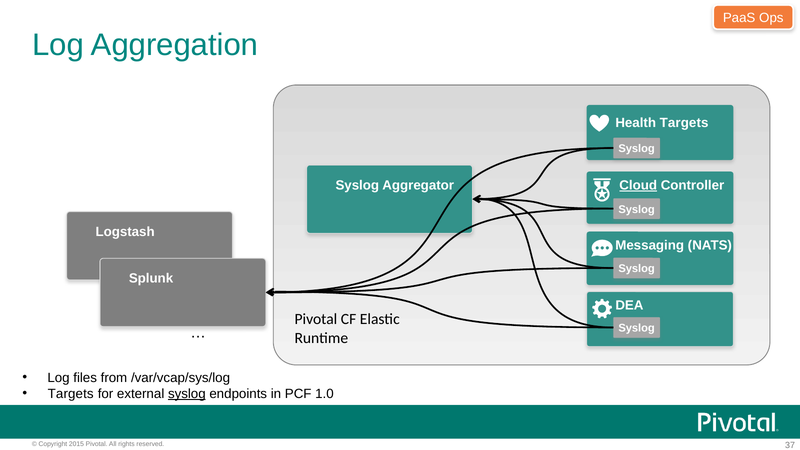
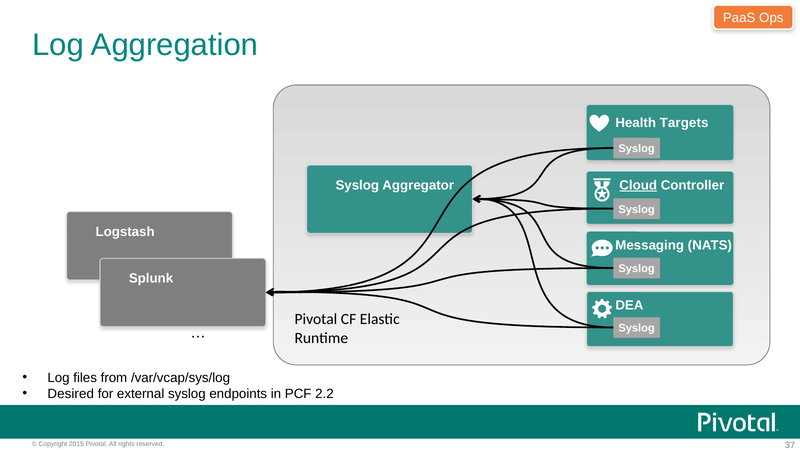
Targets at (71, 394): Targets -> Desired
syslog at (187, 394) underline: present -> none
1.0: 1.0 -> 2.2
